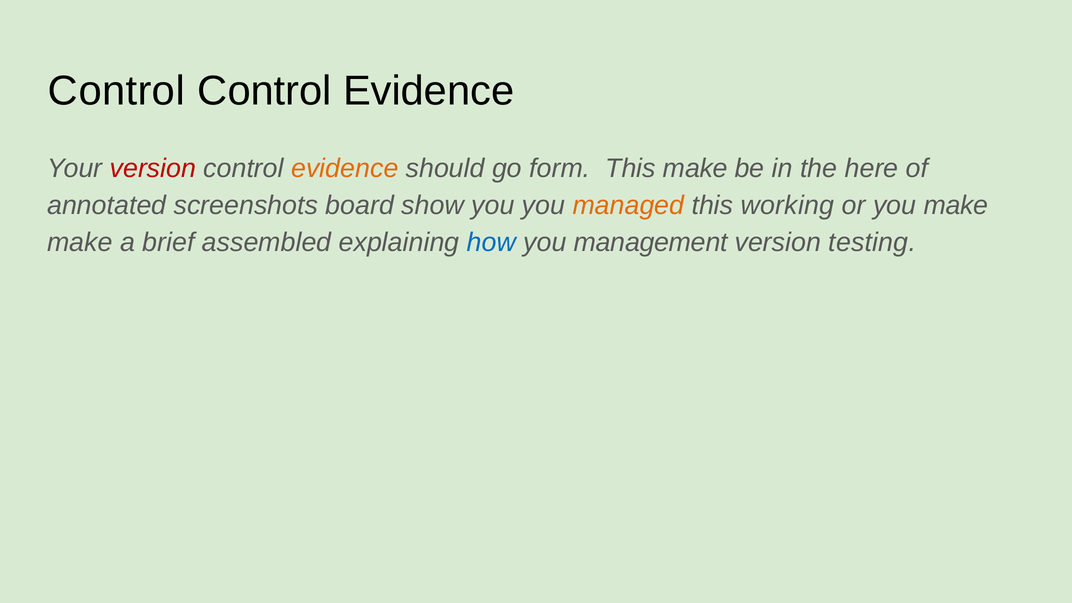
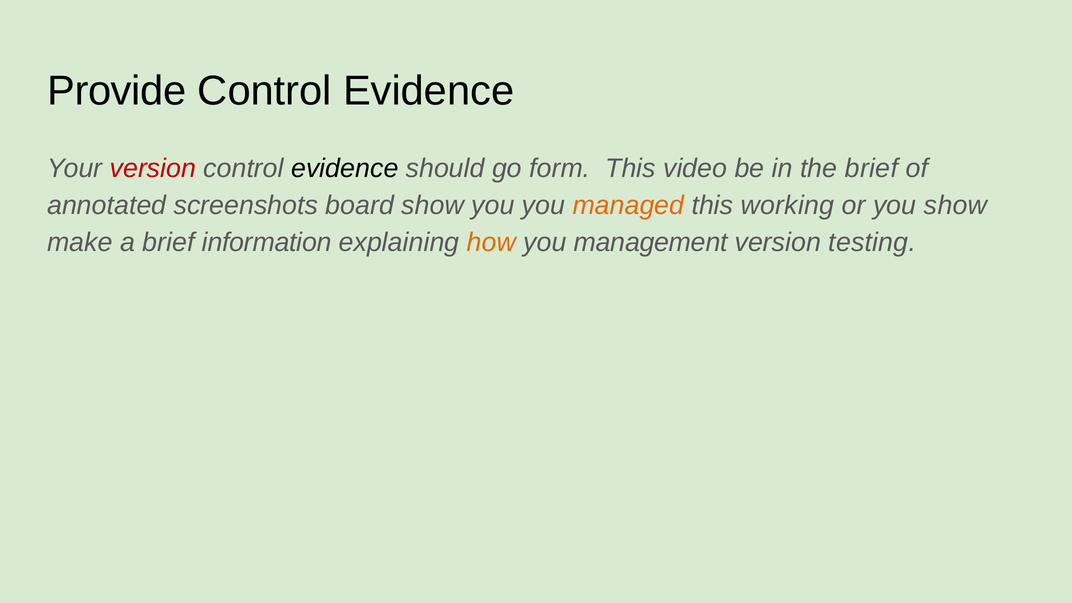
Control at (116, 91): Control -> Provide
evidence at (345, 169) colour: orange -> black
This make: make -> video
the here: here -> brief
you make: make -> show
assembled: assembled -> information
how colour: blue -> orange
